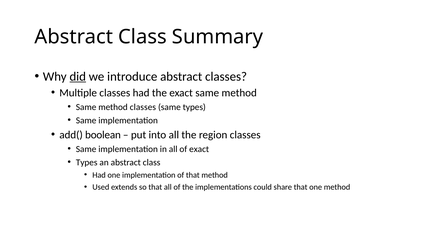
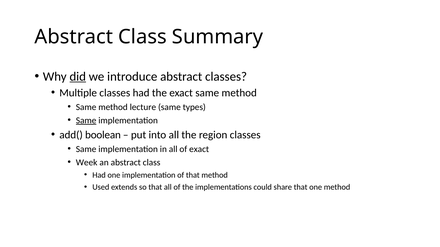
method classes: classes -> lecture
Same at (86, 121) underline: none -> present
Types at (87, 163): Types -> Week
